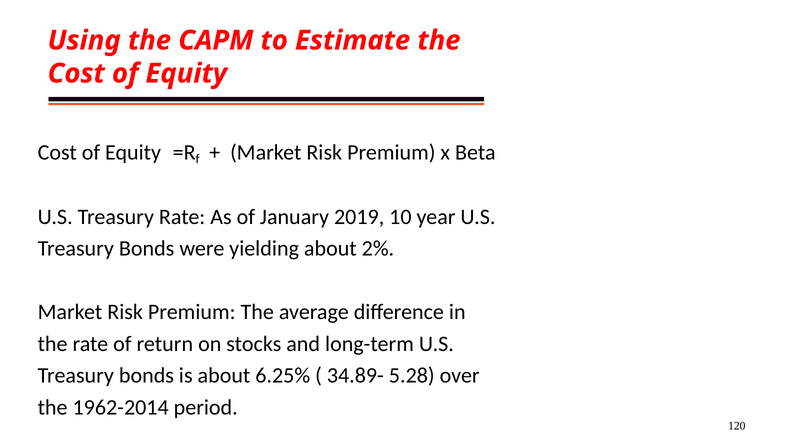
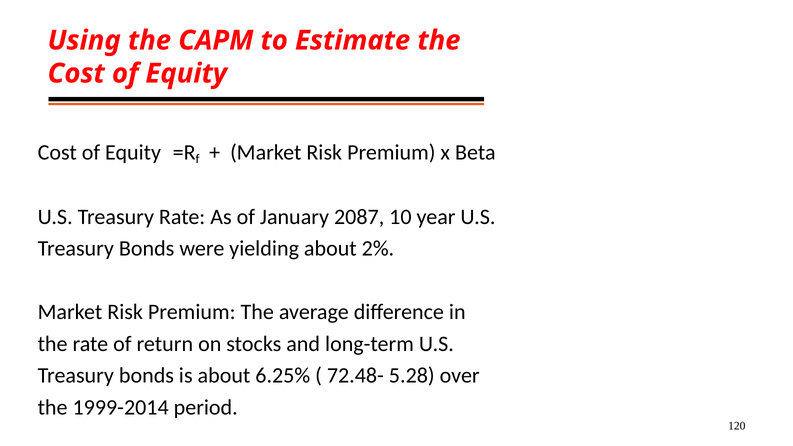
2019: 2019 -> 2087
34.89-: 34.89- -> 72.48-
1962-2014: 1962-2014 -> 1999-2014
